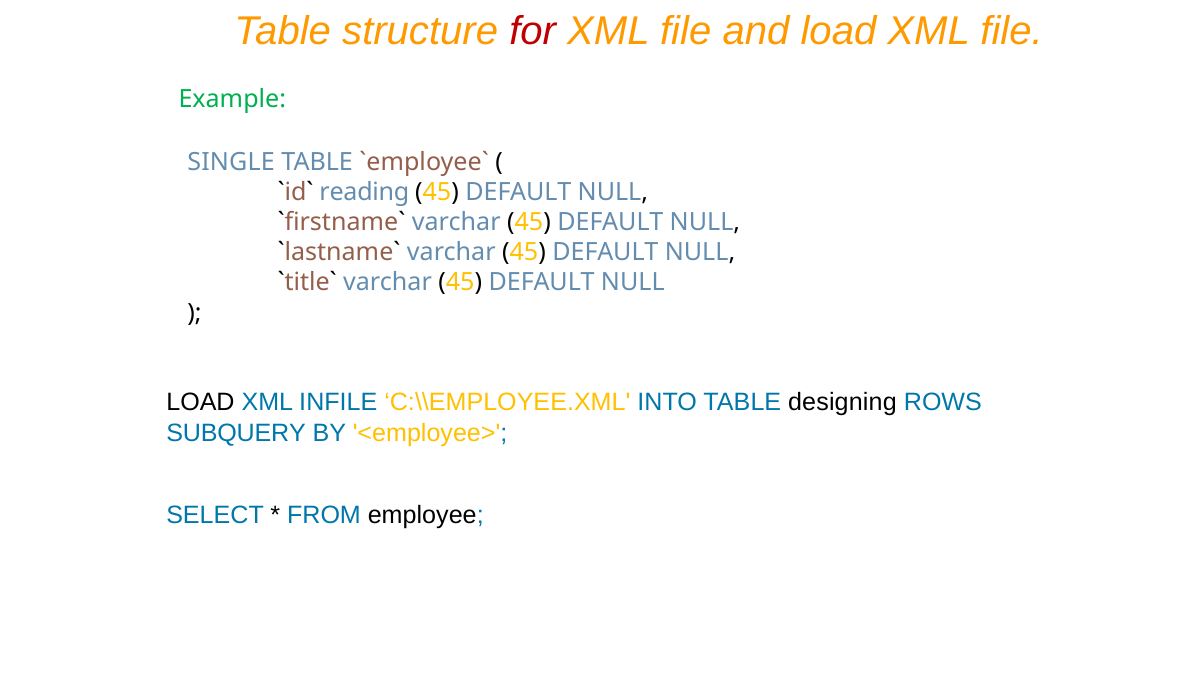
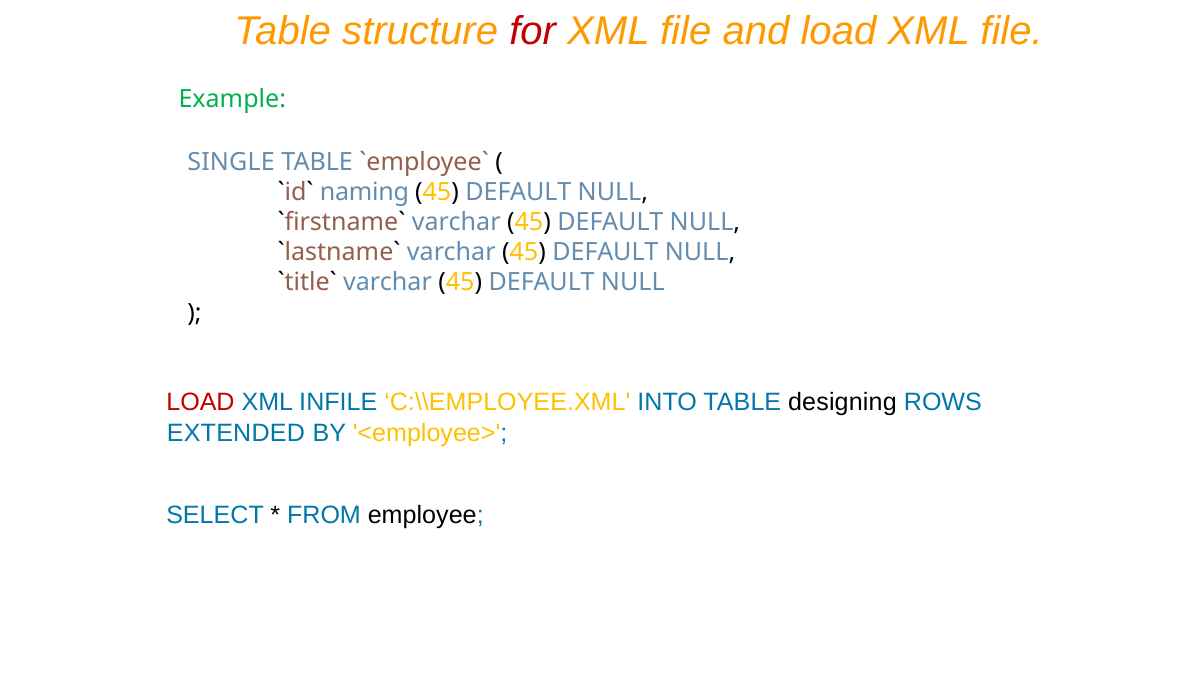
reading: reading -> naming
LOAD at (200, 402) colour: black -> red
SUBQUERY: SUBQUERY -> EXTENDED
